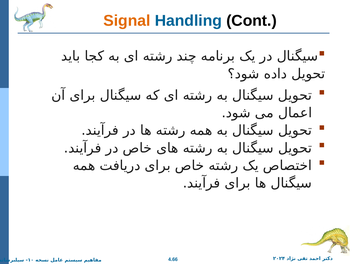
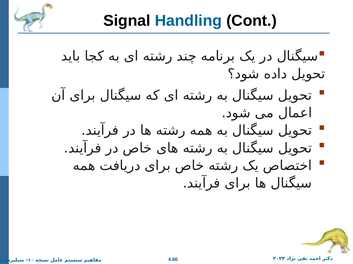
Signal colour: orange -> black
